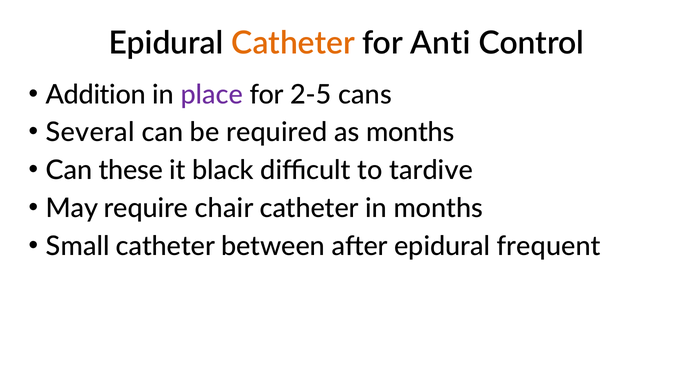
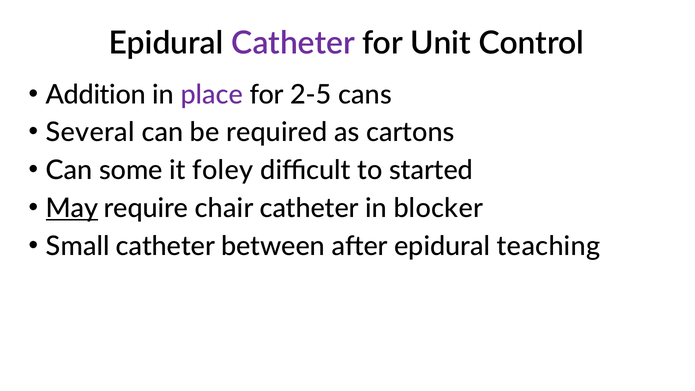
Catheter at (293, 43) colour: orange -> purple
Anti: Anti -> Unit
as months: months -> cartons
these: these -> some
black: black -> foley
tardive: tardive -> started
May underline: none -> present
in months: months -> blocker
frequent: frequent -> teaching
